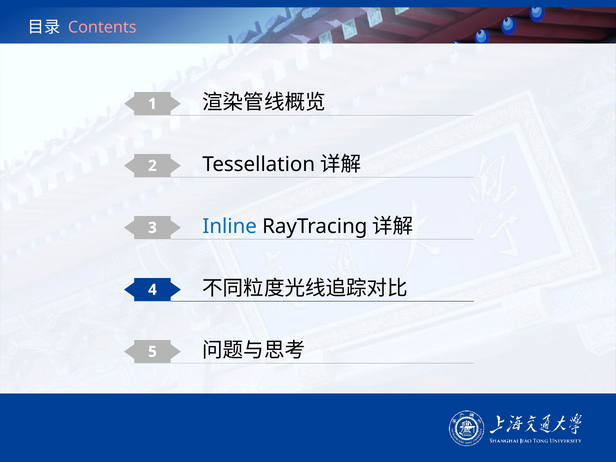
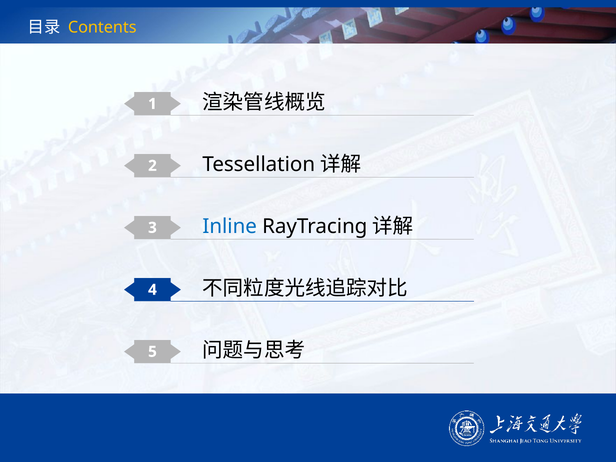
Contents colour: pink -> yellow
